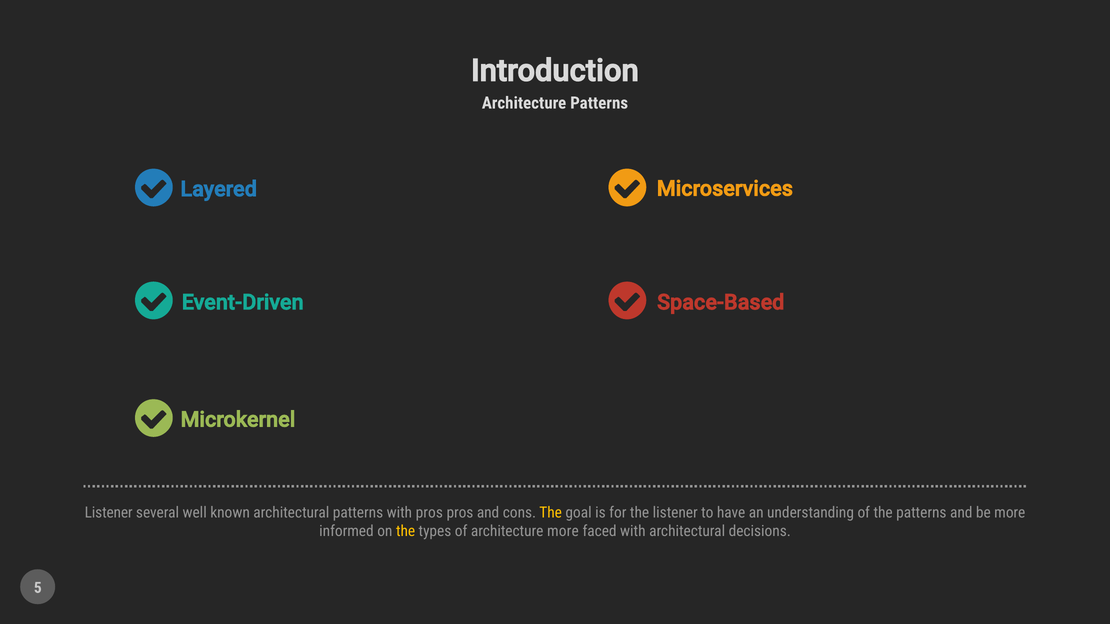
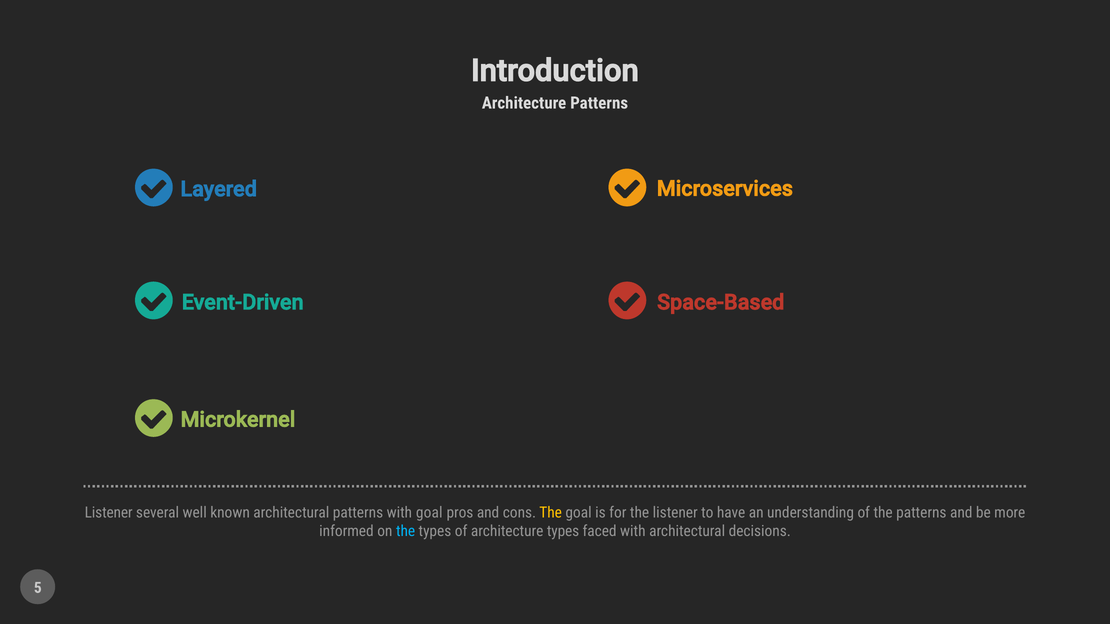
with pros: pros -> goal
the at (406, 531) colour: yellow -> light blue
architecture more: more -> types
